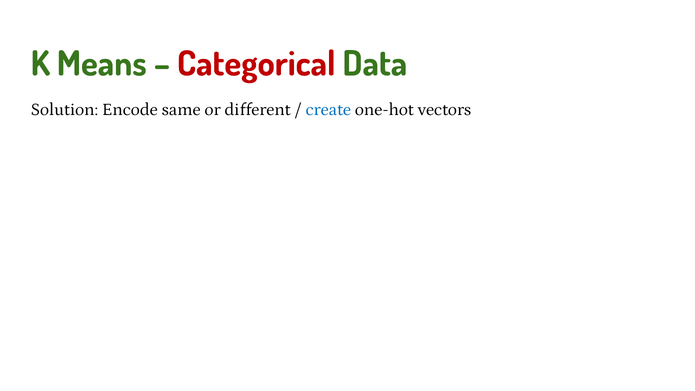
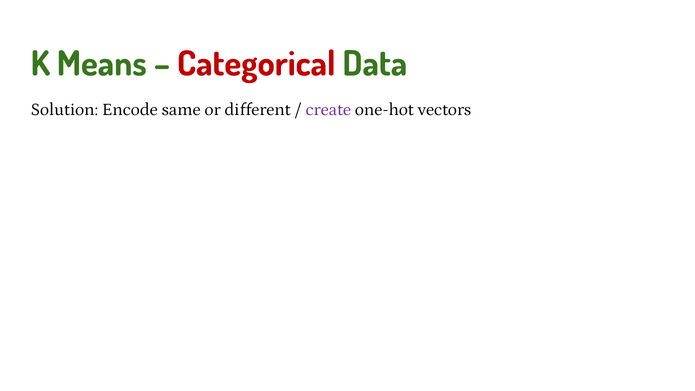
create colour: blue -> purple
